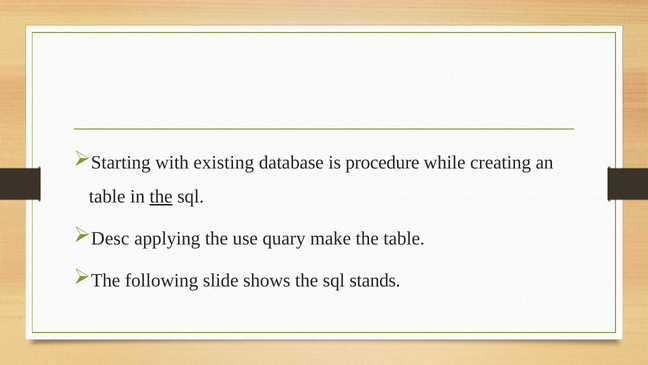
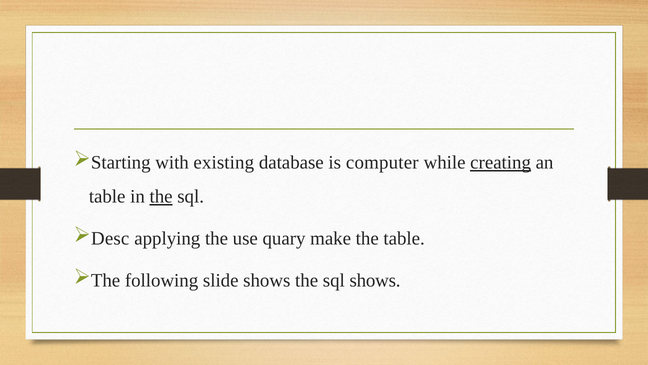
procedure: procedure -> computer
creating underline: none -> present
sql stands: stands -> shows
